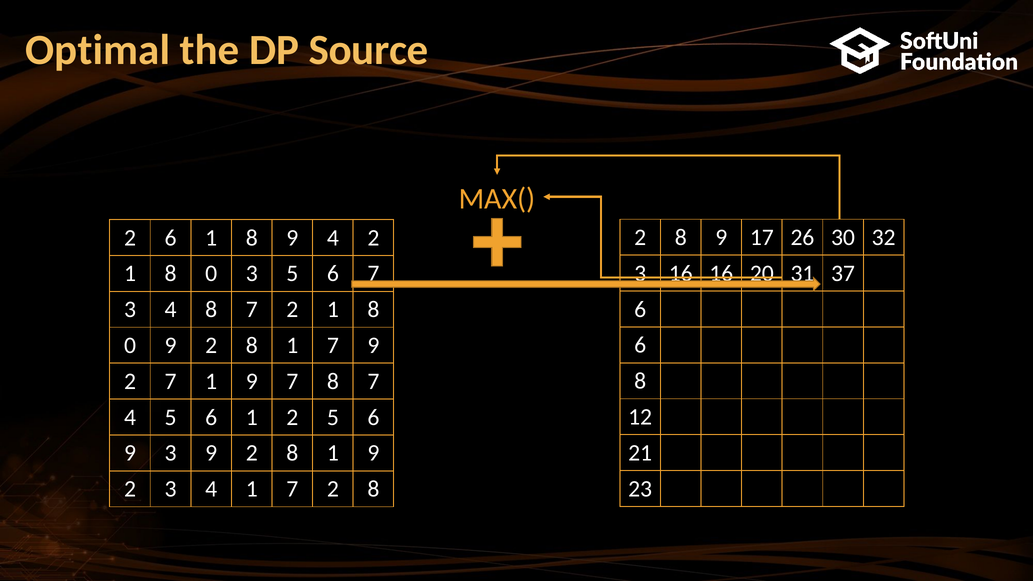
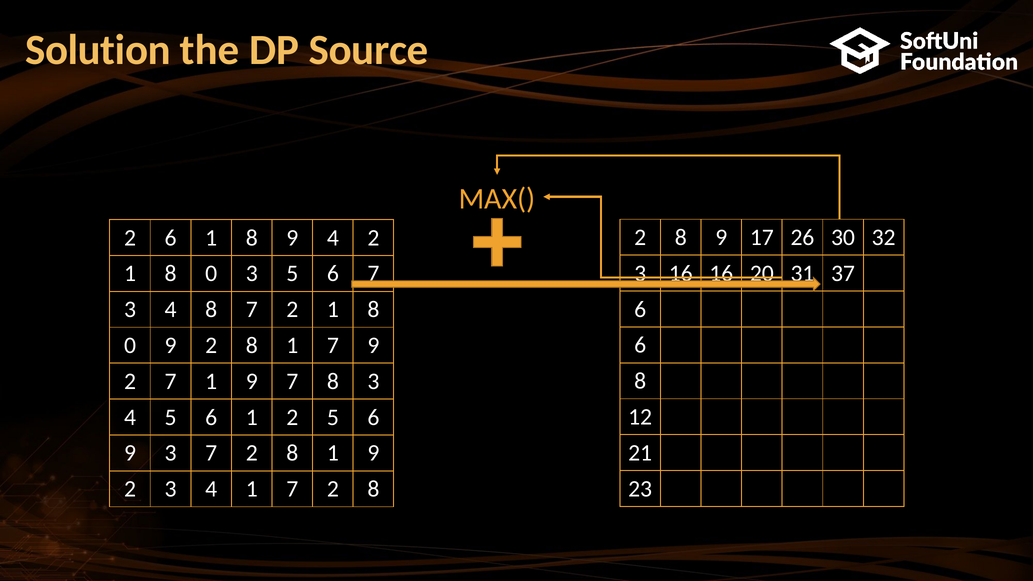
Optimal: Optimal -> Solution
7 8 7: 7 -> 3
3 9: 9 -> 7
